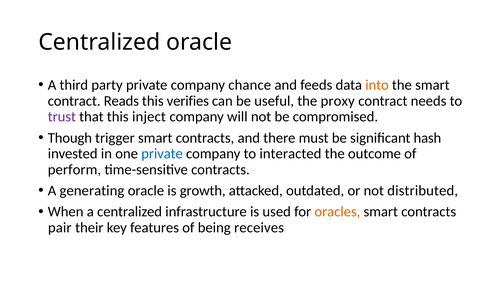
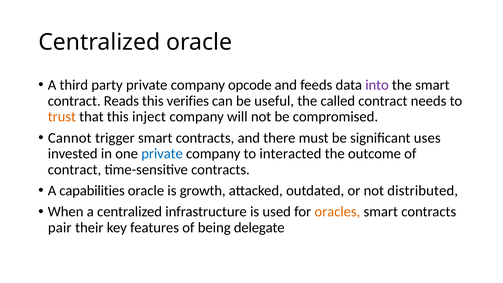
chance: chance -> opcode
into colour: orange -> purple
proxy: proxy -> called
trust colour: purple -> orange
Though: Though -> Cannot
hash: hash -> uses
perform at (74, 170): perform -> contract
generating: generating -> capabilities
receives: receives -> delegate
